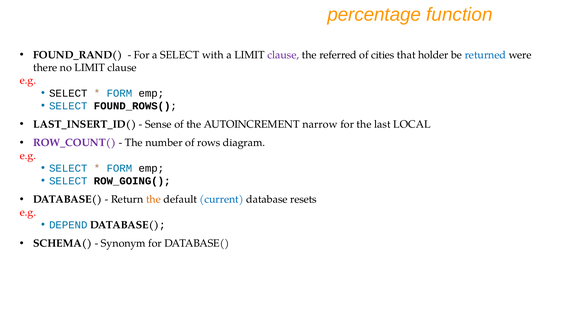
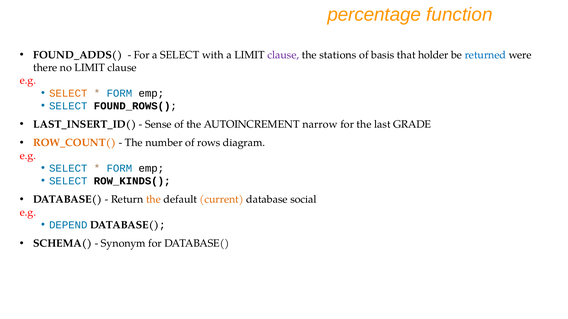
FOUND_RAND(: FOUND_RAND( -> FOUND_ADDS(
referred: referred -> stations
cities: cities -> basis
SELECT at (68, 93) colour: black -> orange
LOCAL: LOCAL -> GRADE
ROW_COUNT( colour: purple -> orange
ROW_GOING(: ROW_GOING( -> ROW_KINDS(
current colour: blue -> orange
resets: resets -> social
